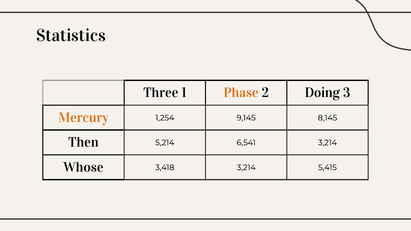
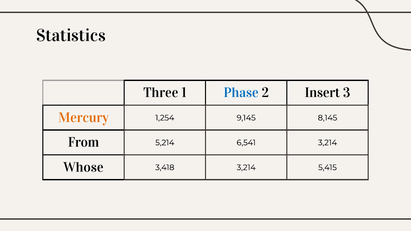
Phase colour: orange -> blue
Doing: Doing -> Insert
Then: Then -> From
